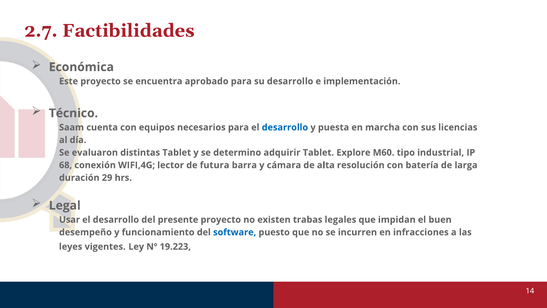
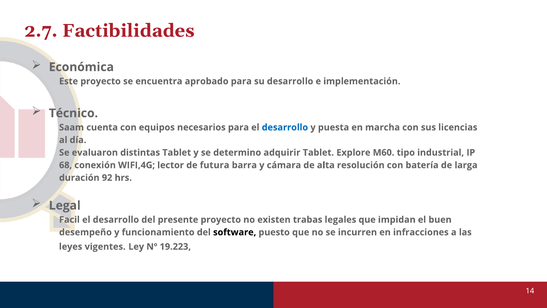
29: 29 -> 92
Usar: Usar -> Facil
software colour: blue -> black
